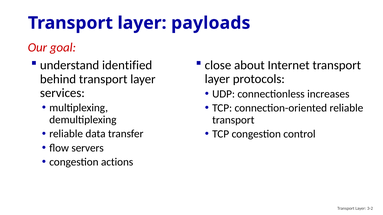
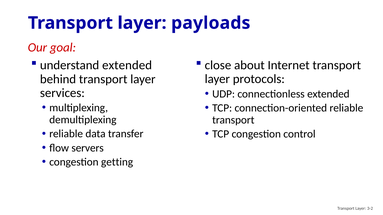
understand identified: identified -> extended
connectionless increases: increases -> extended
actions: actions -> getting
